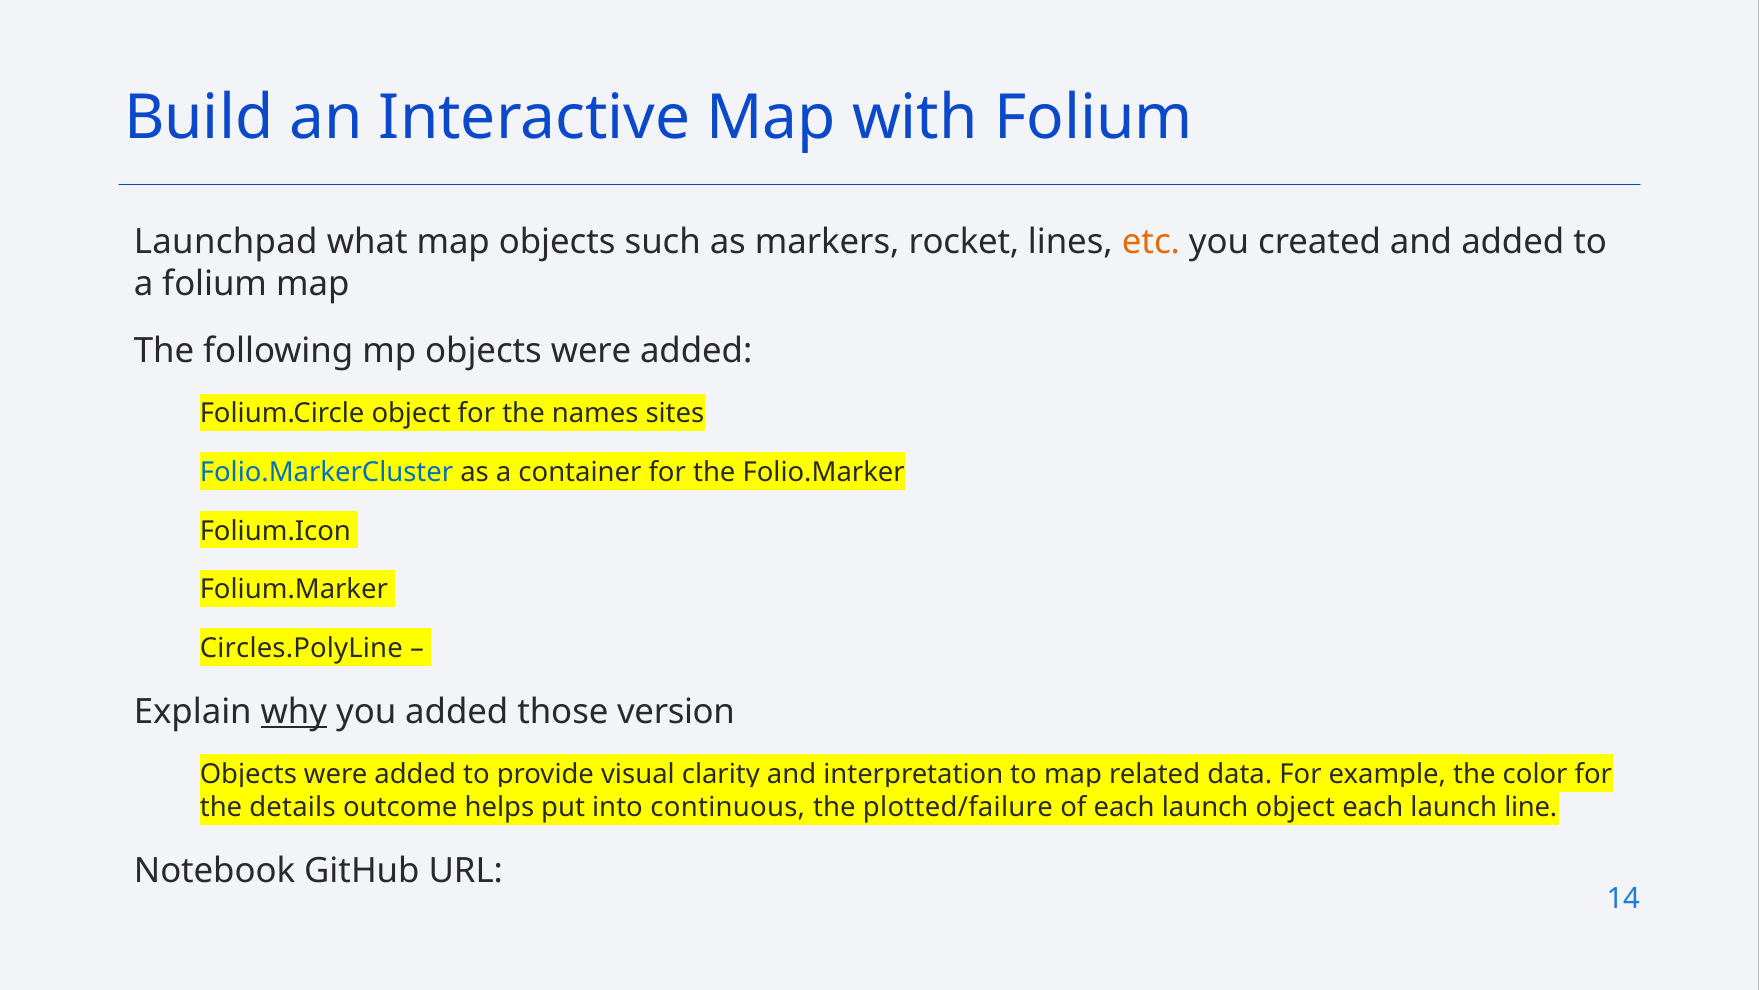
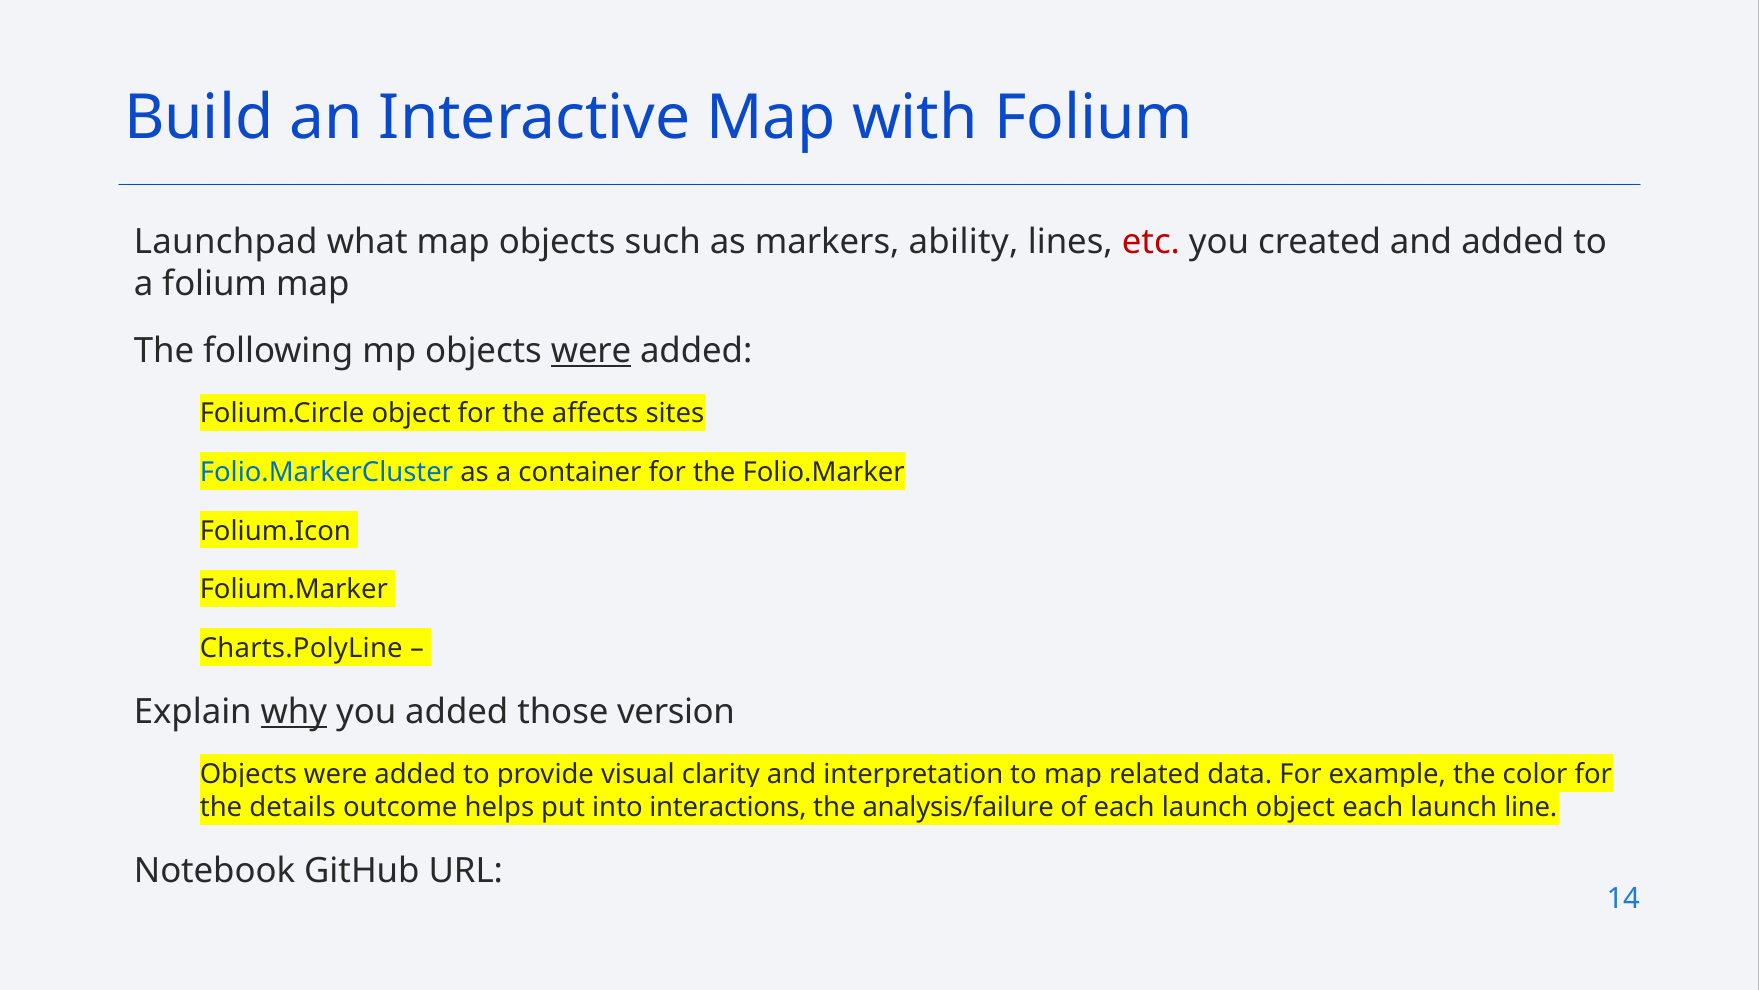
rocket: rocket -> ability
etc colour: orange -> red
were at (591, 351) underline: none -> present
names: names -> affects
Circles.PolyLine: Circles.PolyLine -> Charts.PolyLine
continuous: continuous -> interactions
plotted/failure: plotted/failure -> analysis/failure
